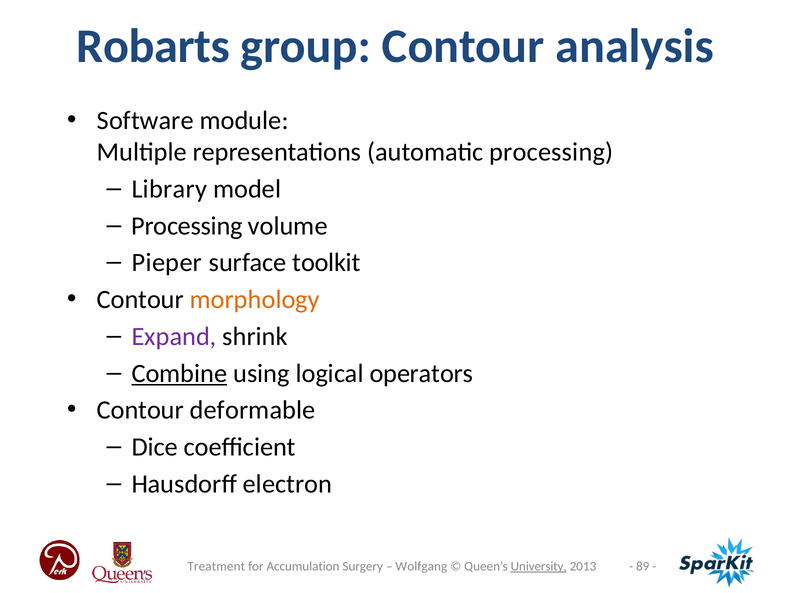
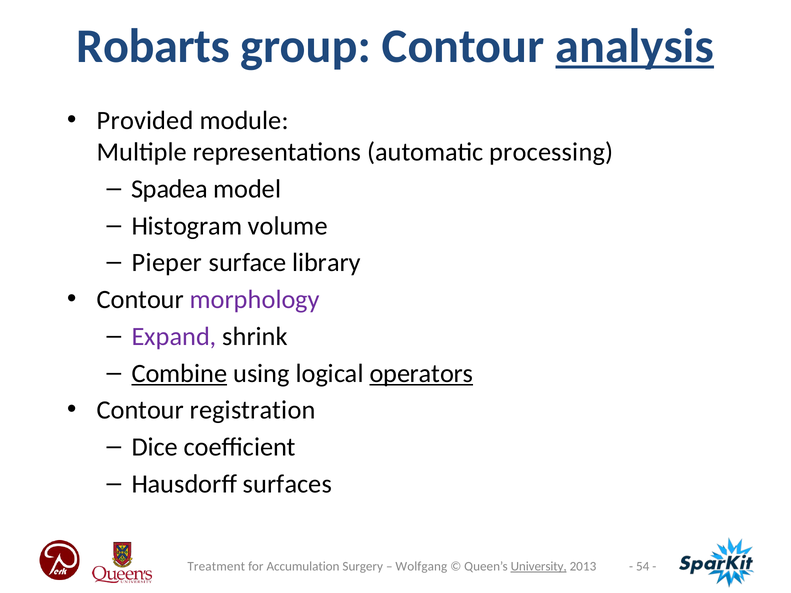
analysis underline: none -> present
Software: Software -> Provided
Library: Library -> Spadea
Processing at (187, 226): Processing -> Histogram
toolkit: toolkit -> library
morphology colour: orange -> purple
operators underline: none -> present
deformable: deformable -> registration
electron: electron -> surfaces
89: 89 -> 54
